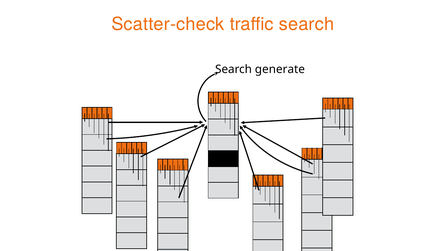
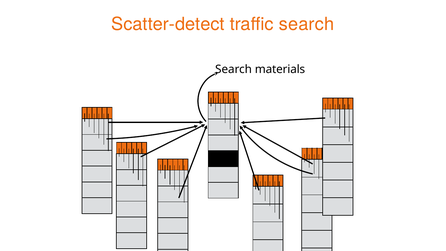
Scatter-check: Scatter-check -> Scatter-detect
generate: generate -> materials
